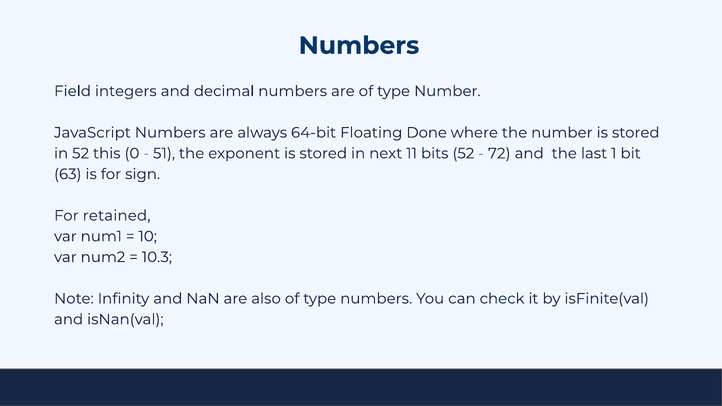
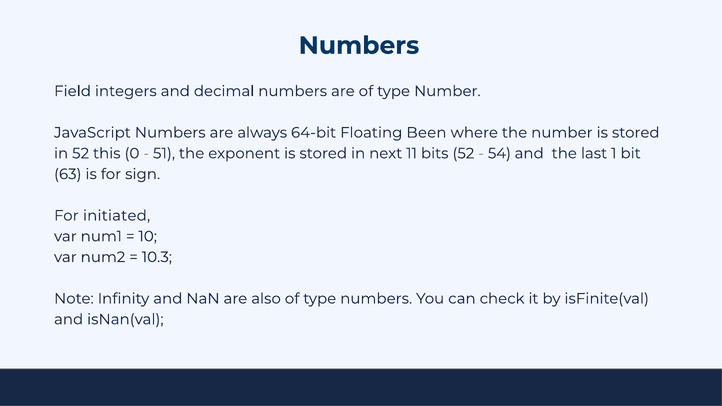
Done: Done -> Been
72: 72 -> 54
retained: retained -> initiated
